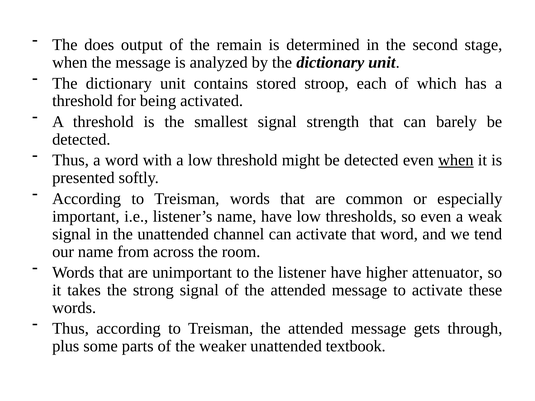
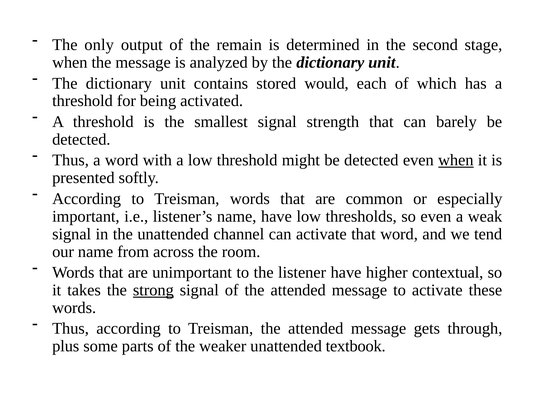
does: does -> only
stroop: stroop -> would
attenuator: attenuator -> contextual
strong underline: none -> present
